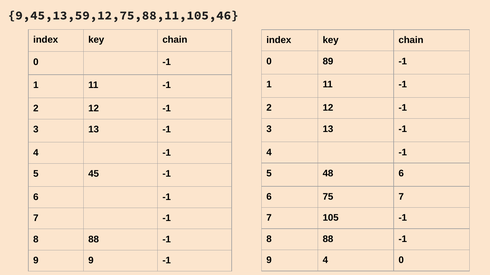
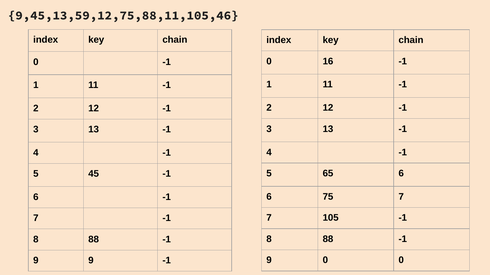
89: 89 -> 16
48: 48 -> 65
9 4: 4 -> 0
